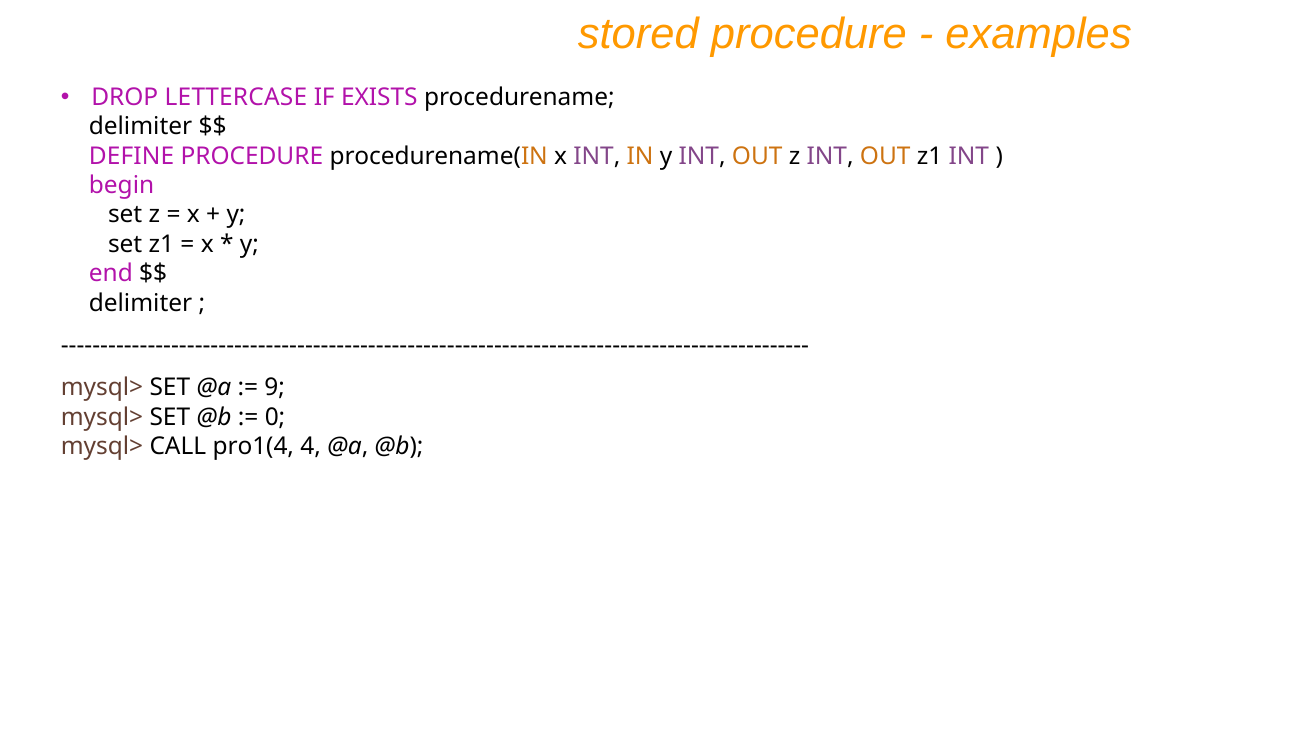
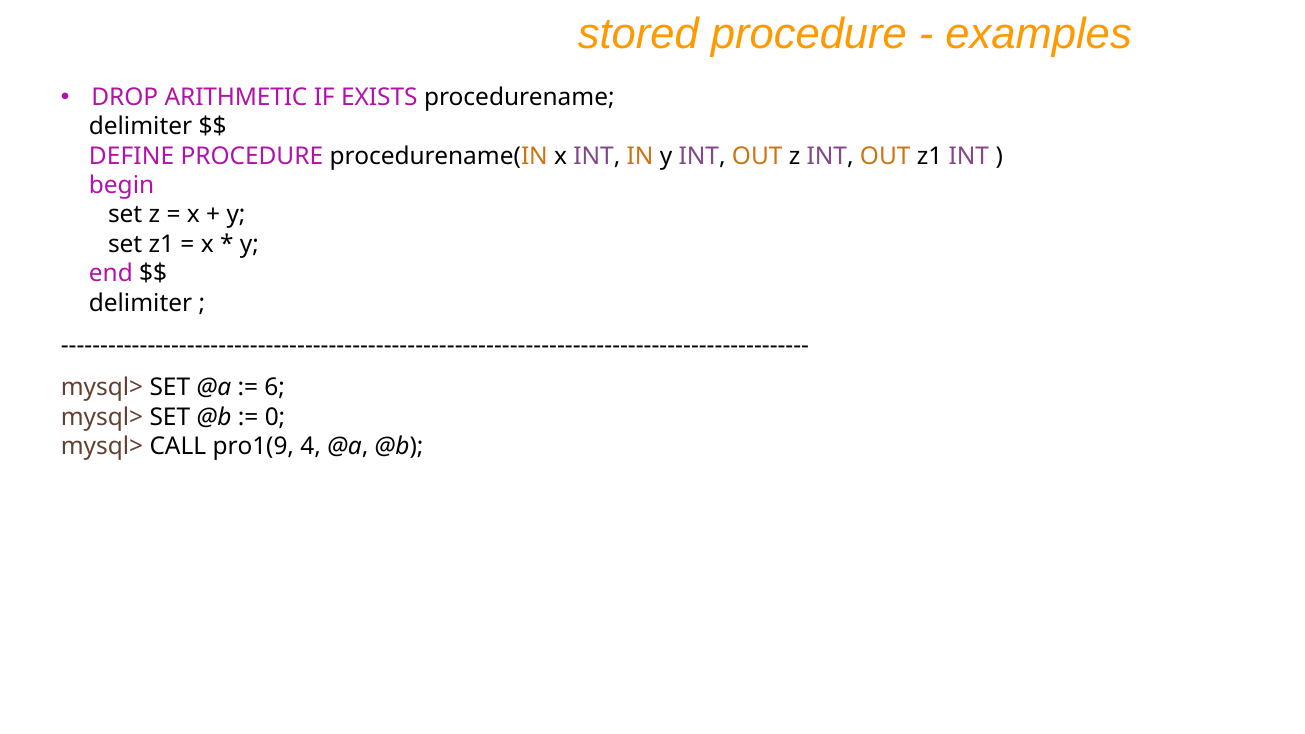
LETTERCASE: LETTERCASE -> ARITHMETIC
9: 9 -> 6
pro1(4: pro1(4 -> pro1(9
